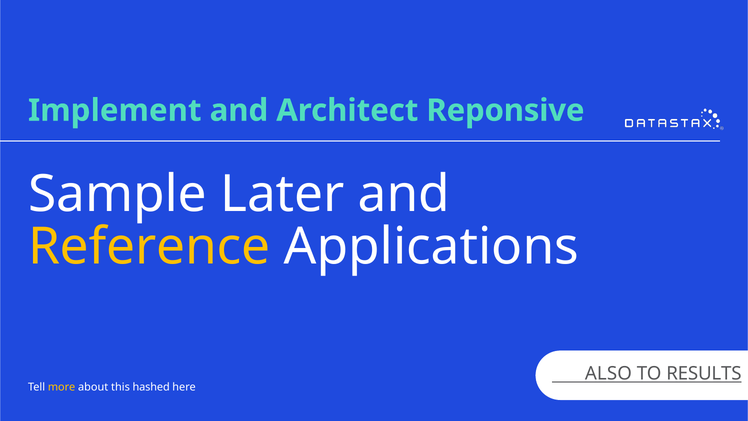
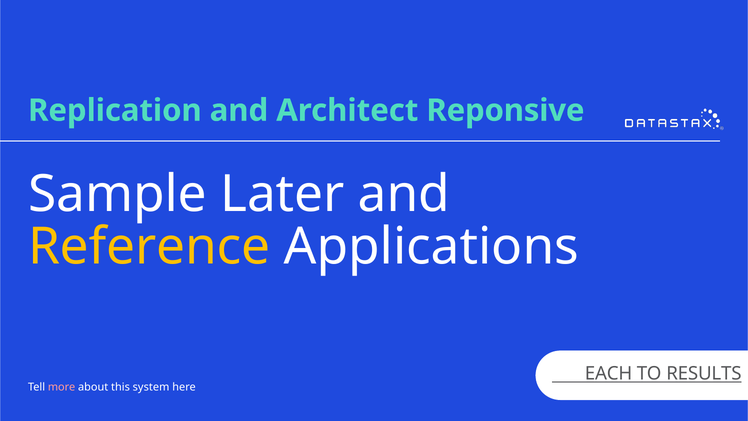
Implement: Implement -> Replication
ALSO: ALSO -> EACH
more colour: yellow -> pink
hashed: hashed -> system
